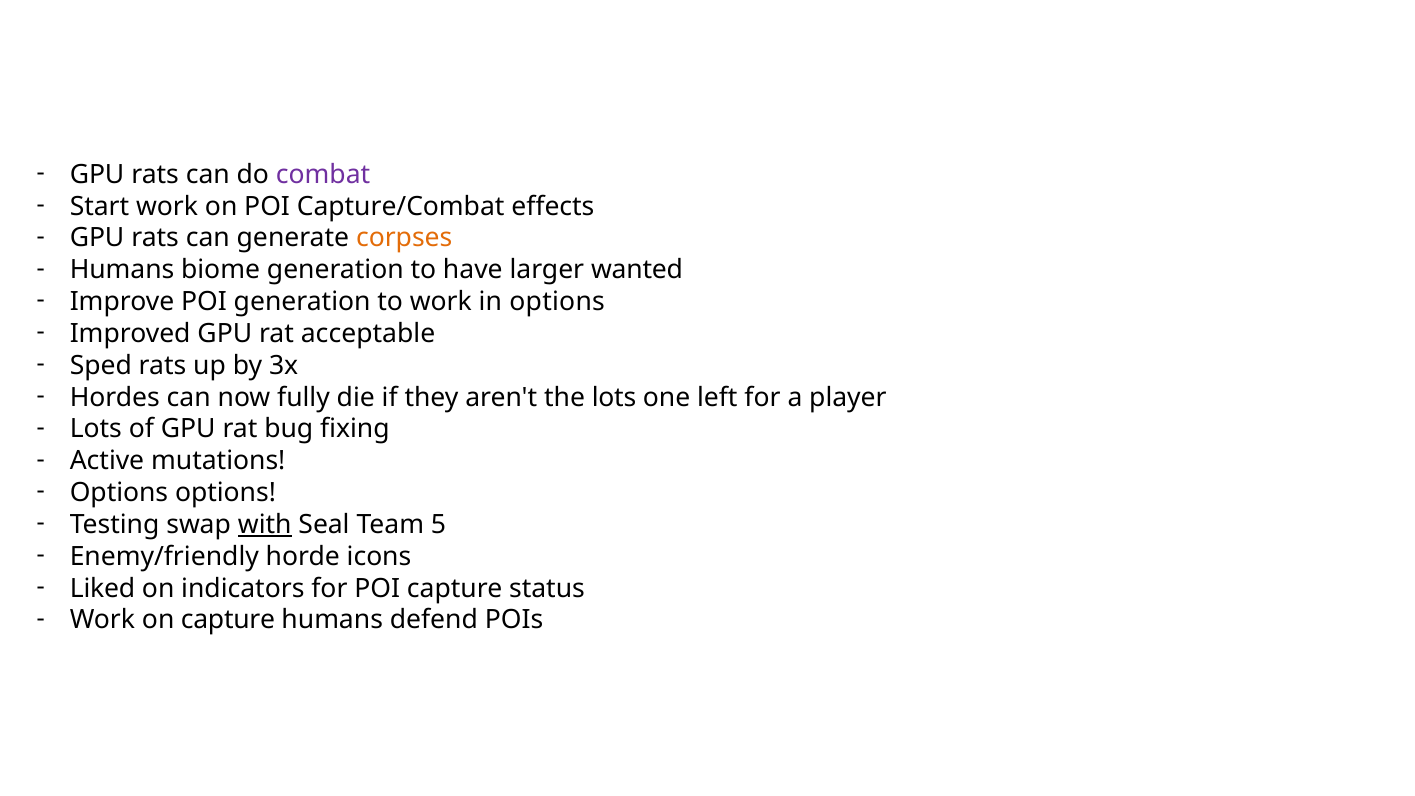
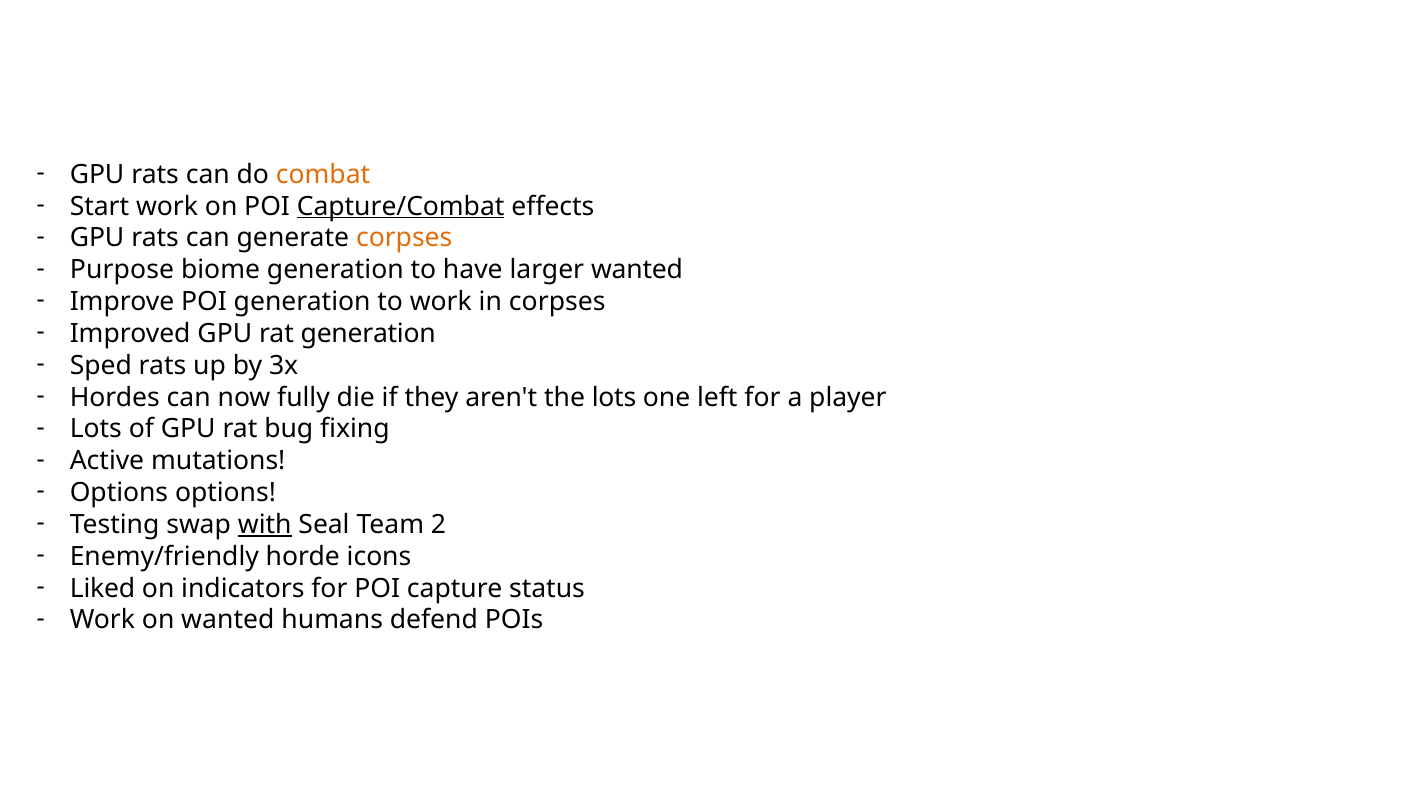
combat colour: purple -> orange
Capture/Combat underline: none -> present
Humans at (122, 270): Humans -> Purpose
in options: options -> corpses
rat acceptable: acceptable -> generation
5: 5 -> 2
on capture: capture -> wanted
